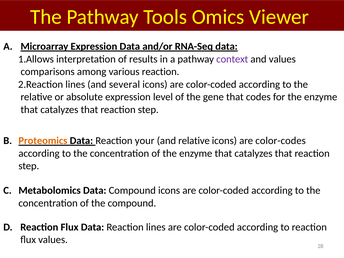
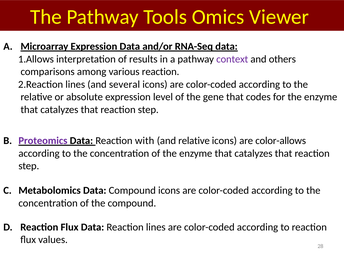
and values: values -> others
Proteomics colour: orange -> purple
your: your -> with
color-codes: color-codes -> color-allows
